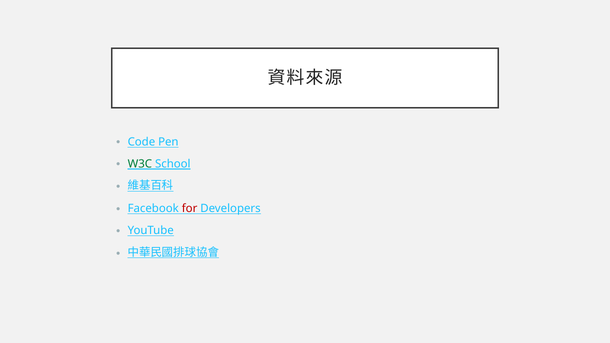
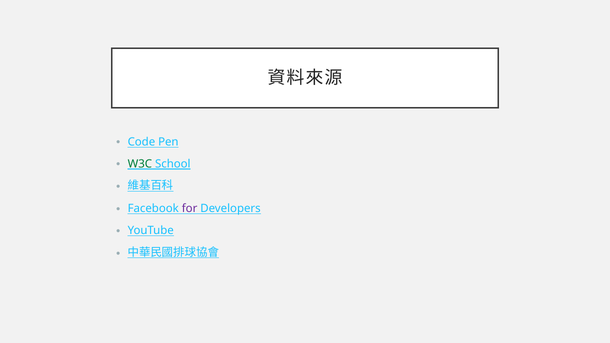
for colour: red -> purple
